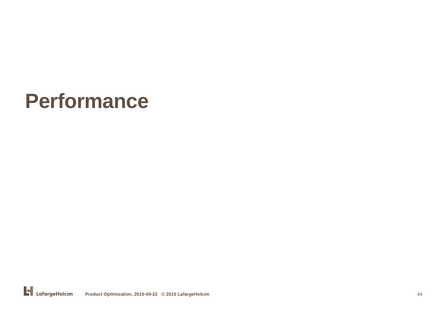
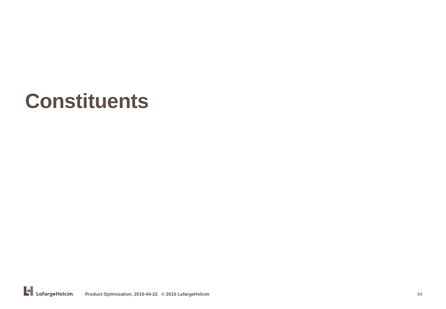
Performance: Performance -> Constituents
